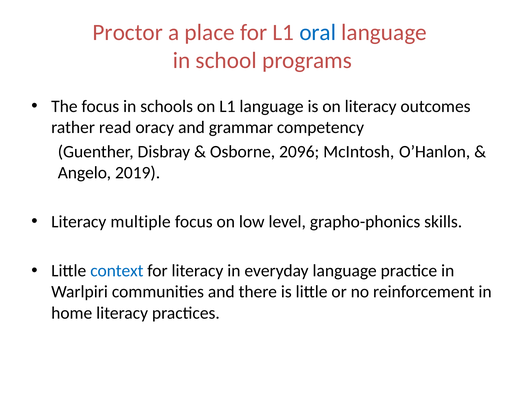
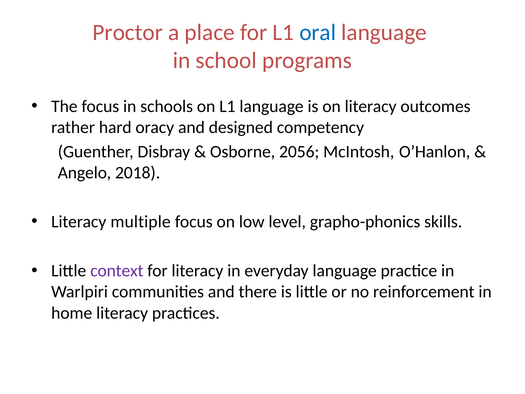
read: read -> hard
grammar: grammar -> designed
2096: 2096 -> 2056
2019: 2019 -> 2018
context colour: blue -> purple
